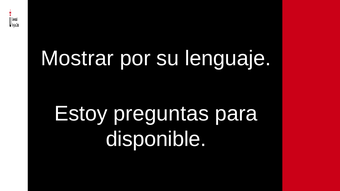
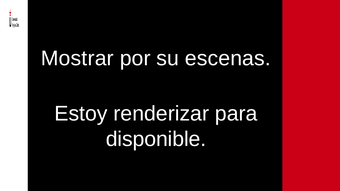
lenguaje: lenguaje -> escenas
preguntas: preguntas -> renderizar
